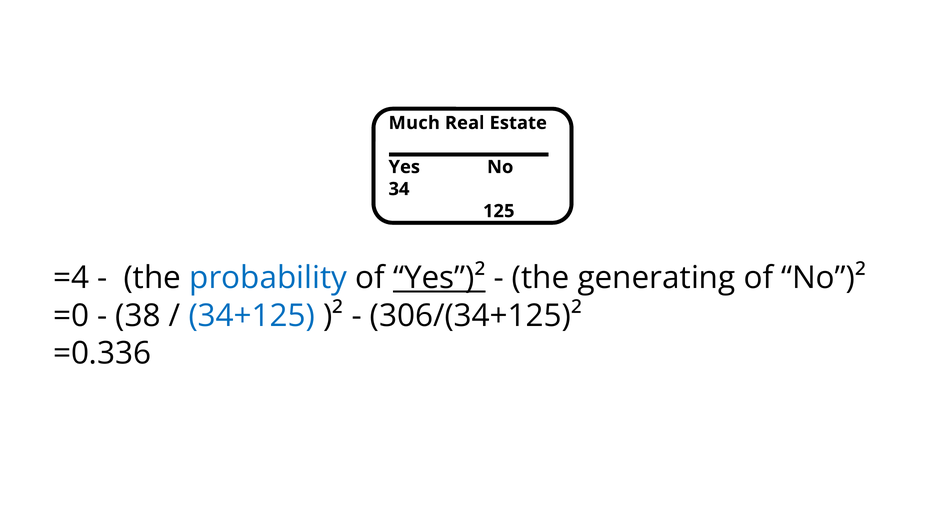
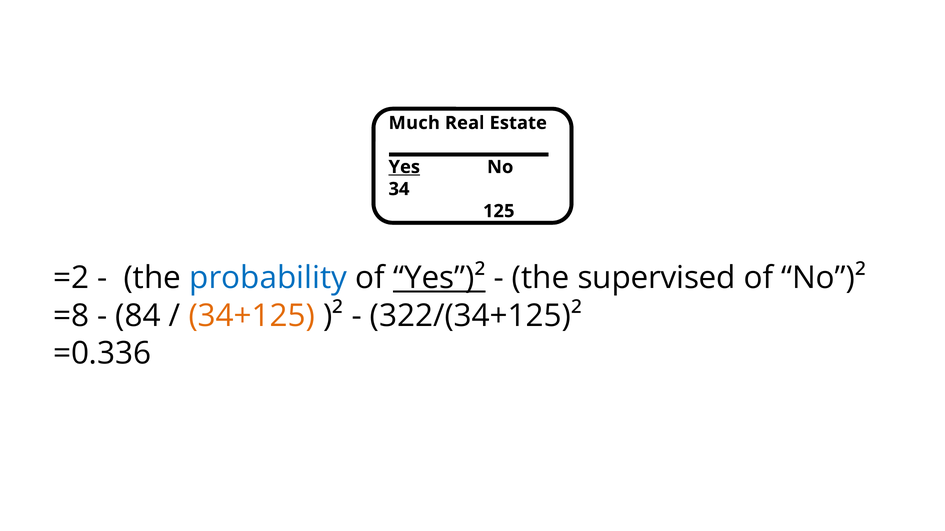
Yes underline: none -> present
=4: =4 -> =2
generating: generating -> supervised
=0: =0 -> =8
38: 38 -> 84
34+125 colour: blue -> orange
306/(34+125)²: 306/(34+125)² -> 322/(34+125)²
